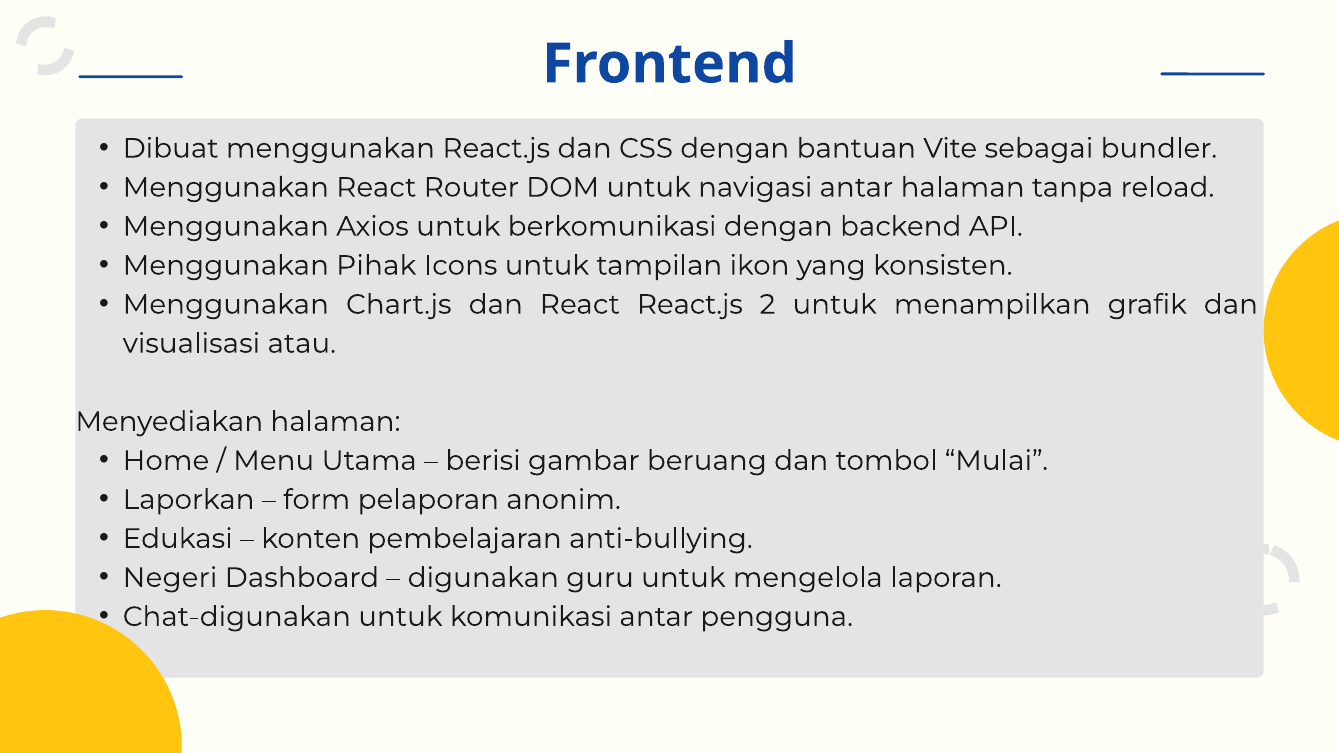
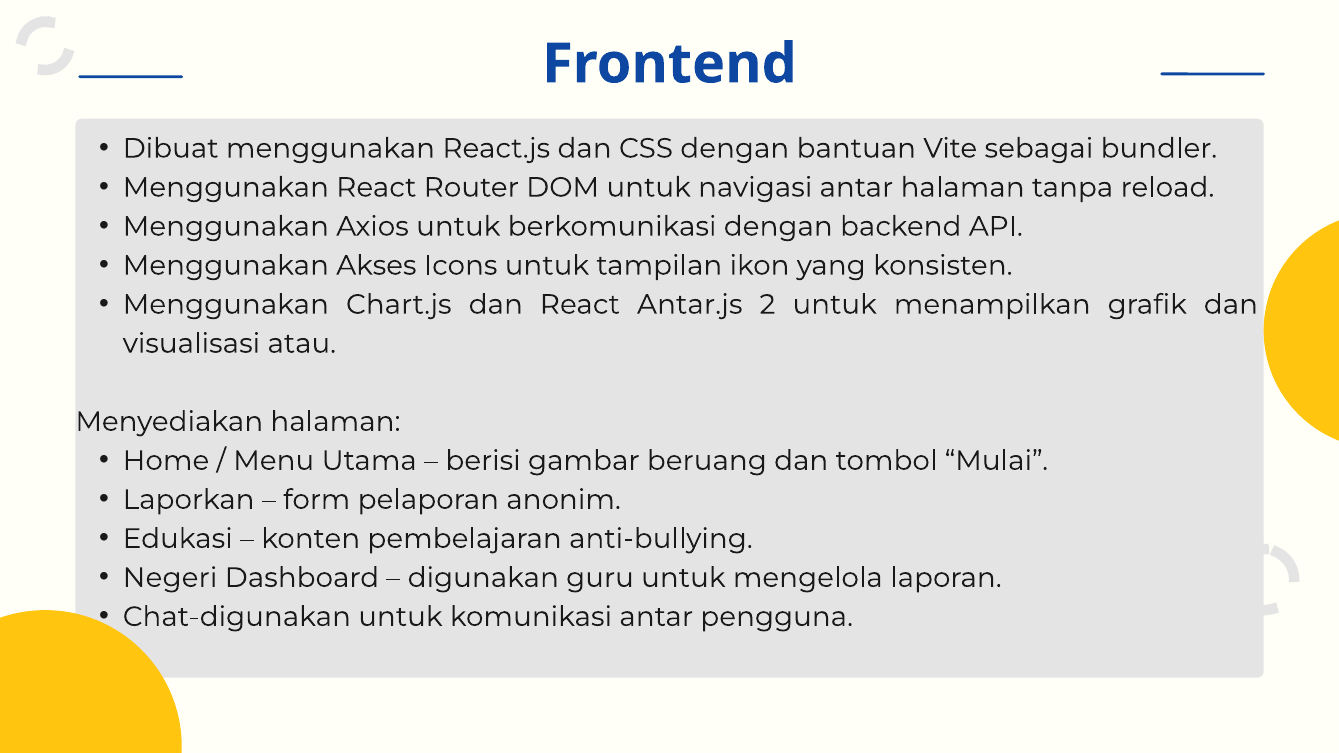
Pihak: Pihak -> Akses
React React.js: React.js -> Antar.js
